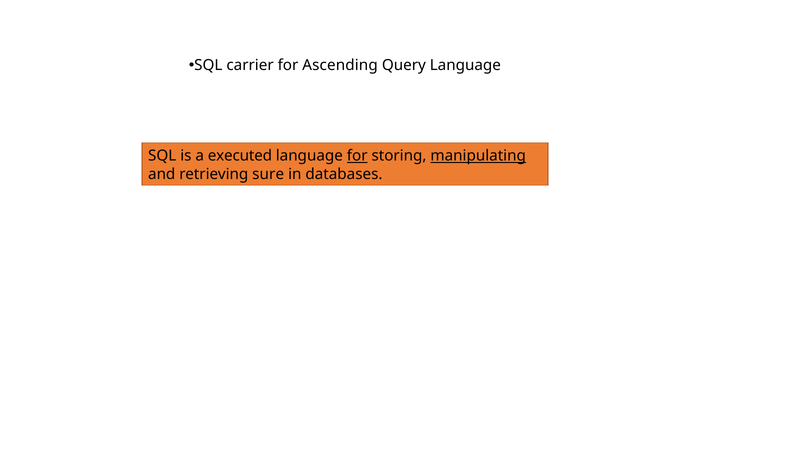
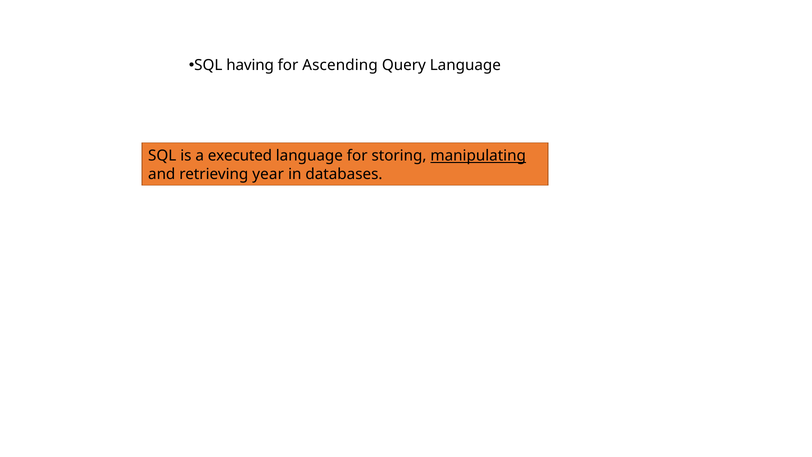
carrier: carrier -> having
for at (357, 156) underline: present -> none
sure: sure -> year
